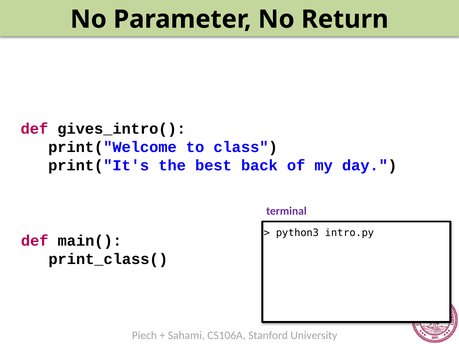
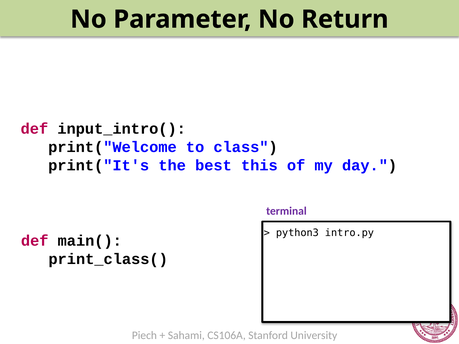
gives_intro(: gives_intro( -> input_intro(
back: back -> this
